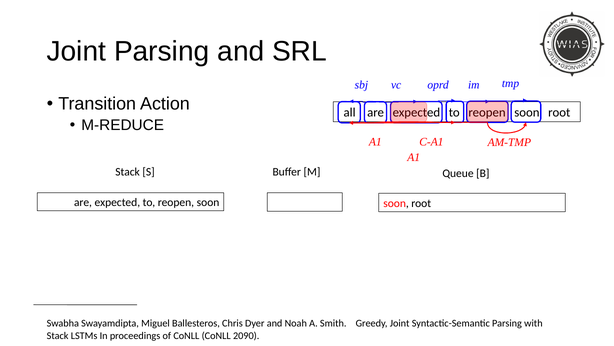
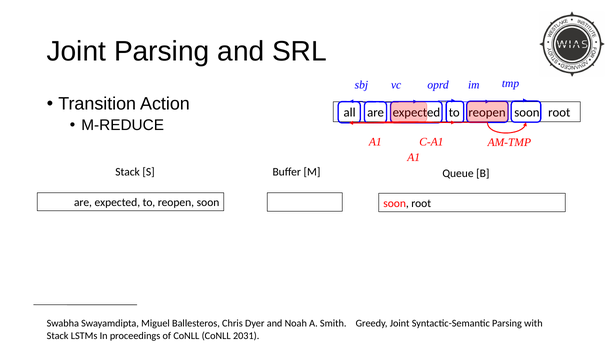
2090: 2090 -> 2031
